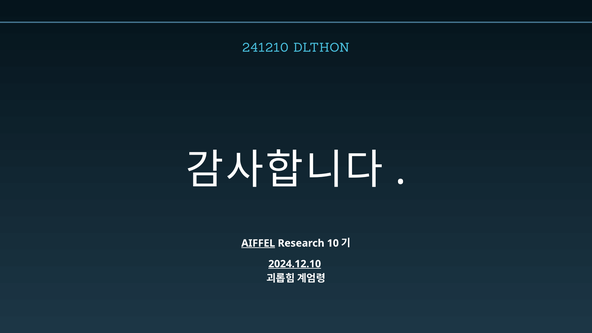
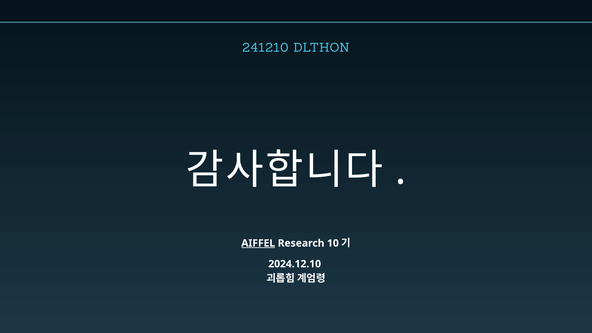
2024.12.10 underline: present -> none
